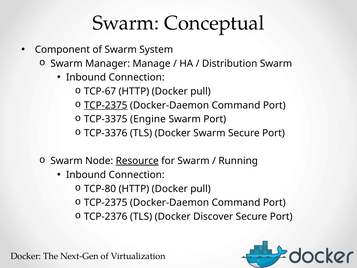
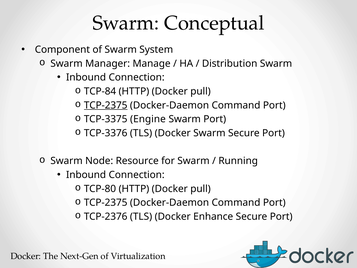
TCP-67: TCP-67 -> TCP-84
Resource underline: present -> none
Discover: Discover -> Enhance
